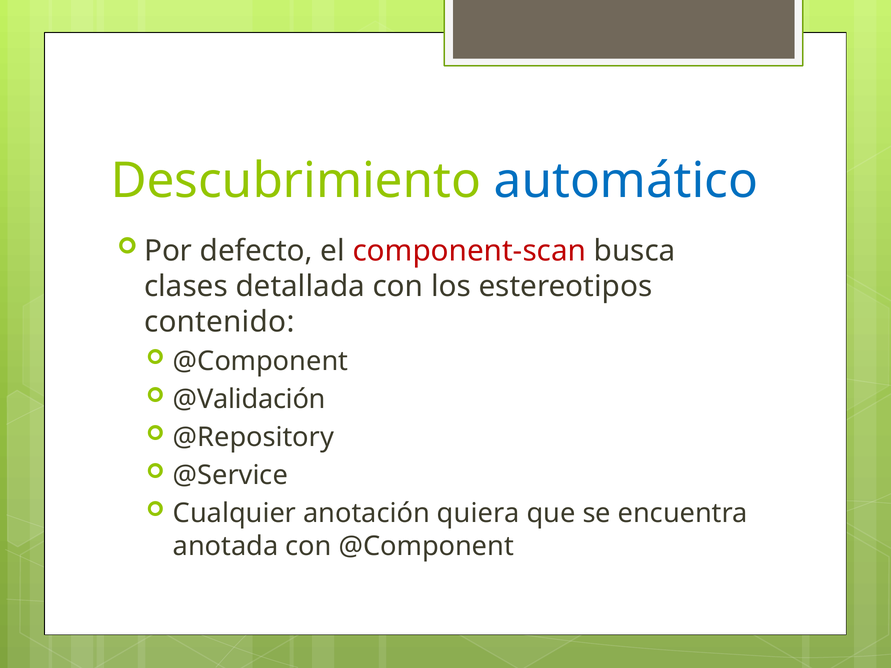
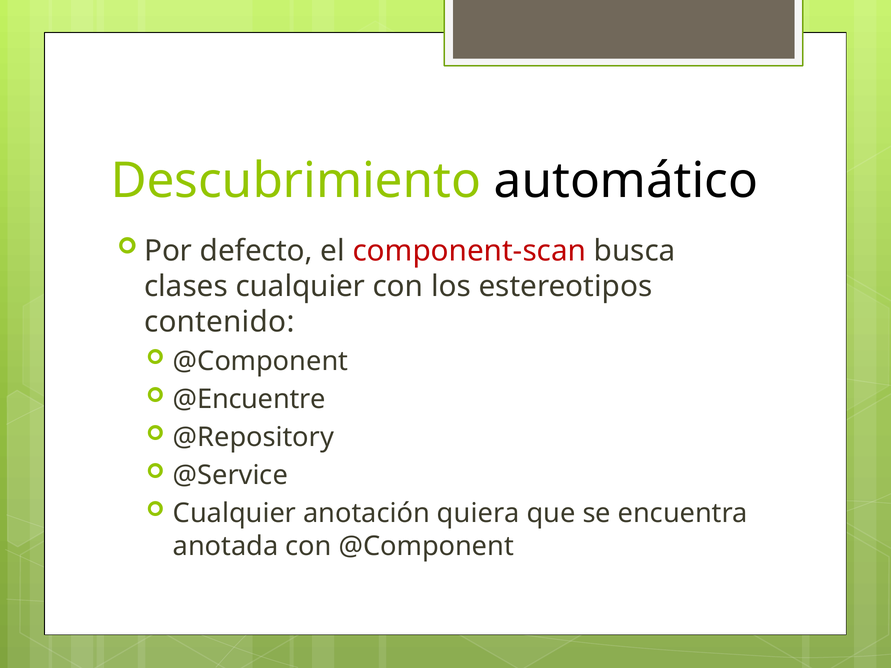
automático colour: blue -> black
clases detallada: detallada -> cualquier
@Validación: @Validación -> @Encuentre
